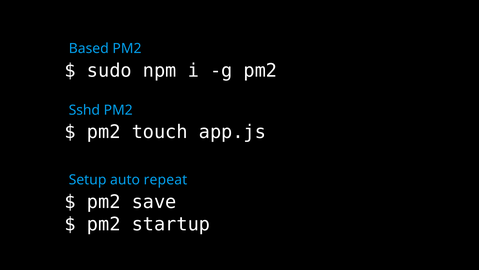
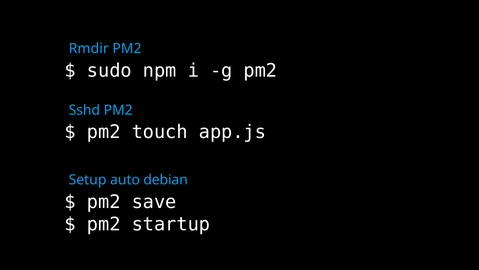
Based: Based -> Rmdir
repeat: repeat -> debian
